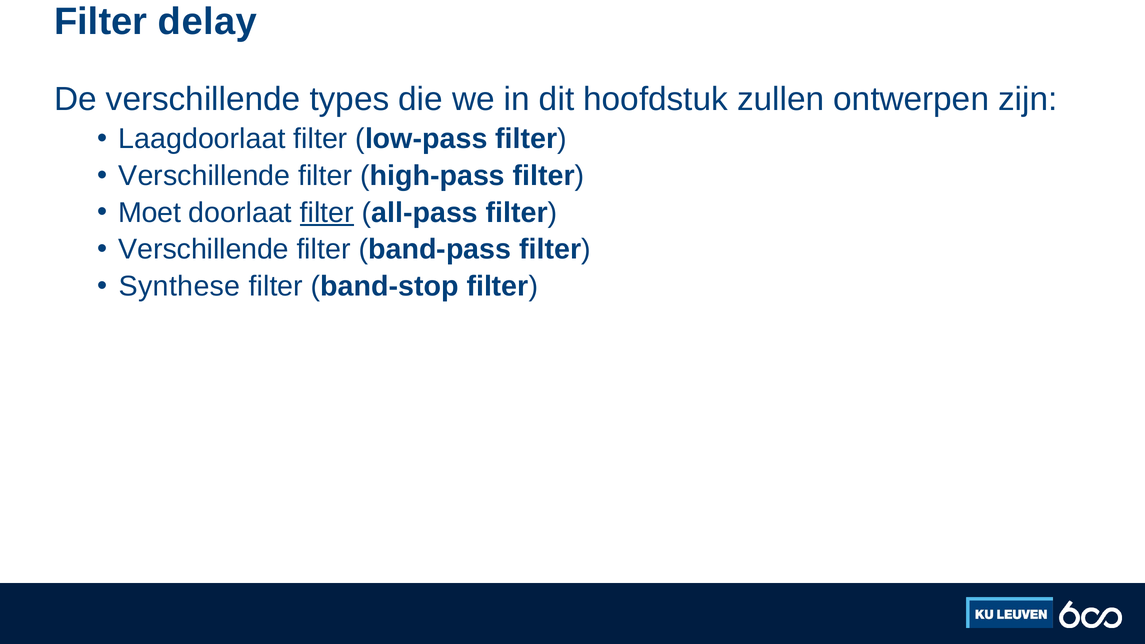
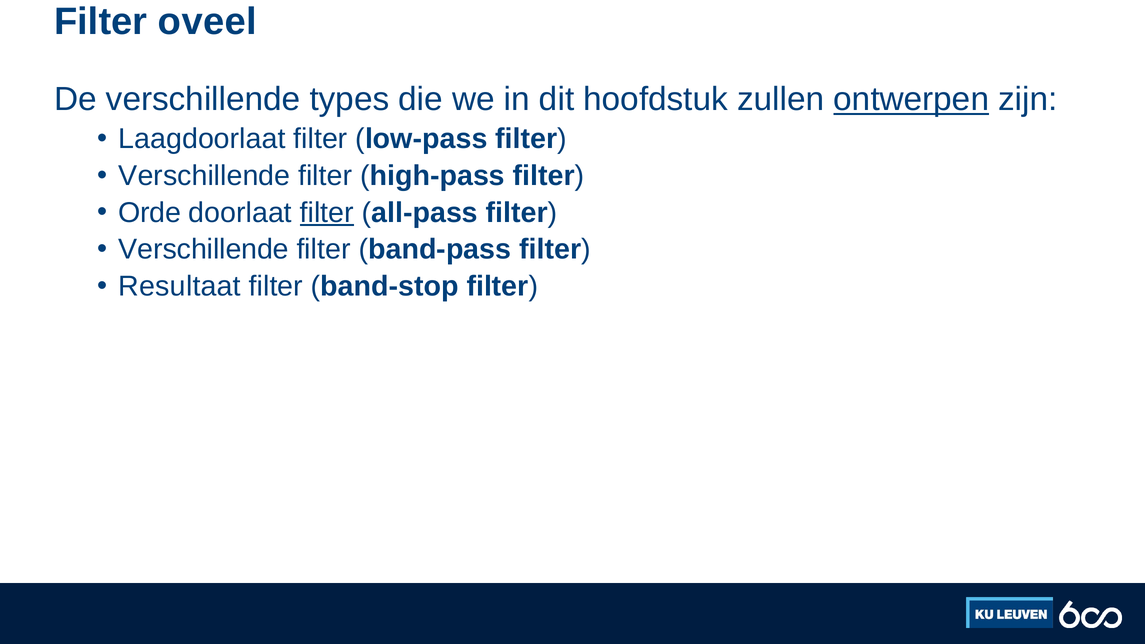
delay: delay -> oveel
ontwerpen underline: none -> present
Moet: Moet -> Orde
Synthese: Synthese -> Resultaat
